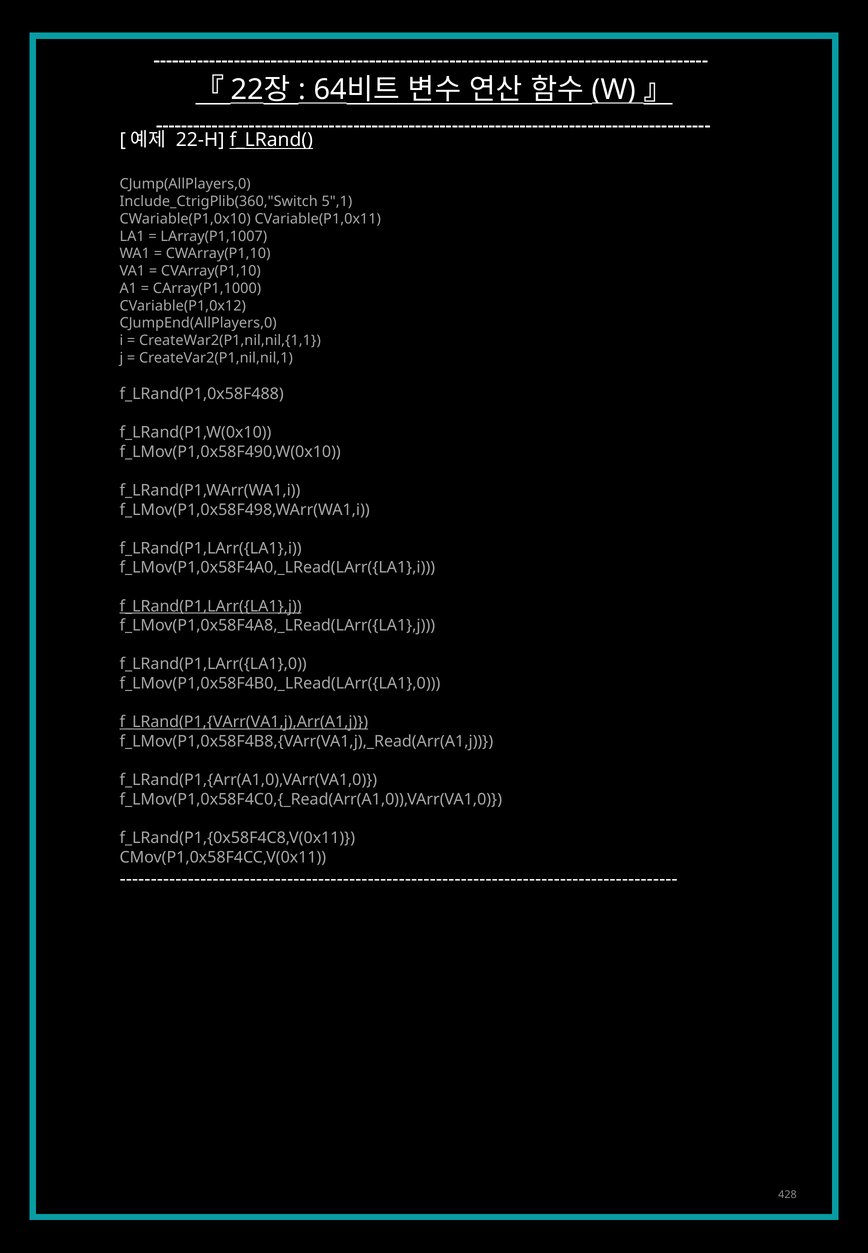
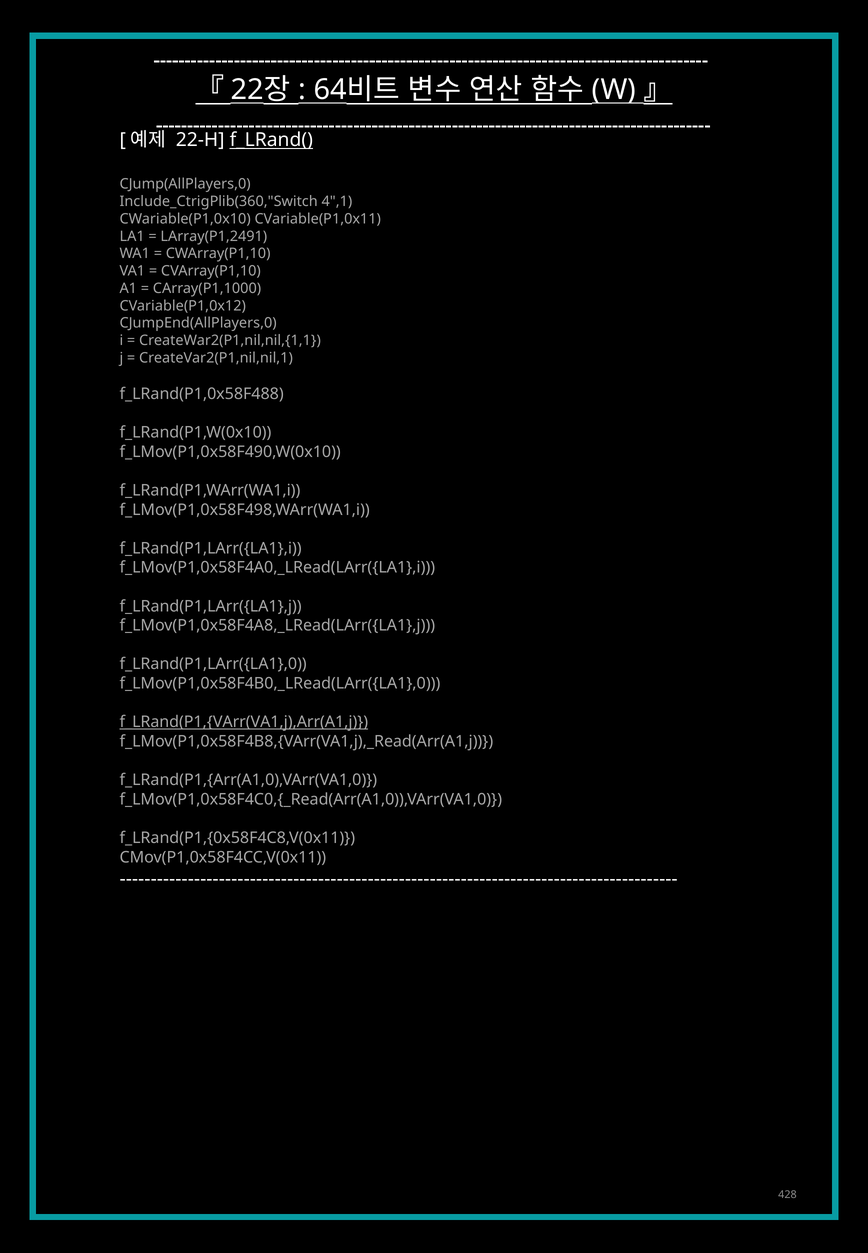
5",1: 5",1 -> 4",1
LArray(P1,1007: LArray(P1,1007 -> LArray(P1,2491
f_LRand(P1,LArr({LA1},j underline: present -> none
